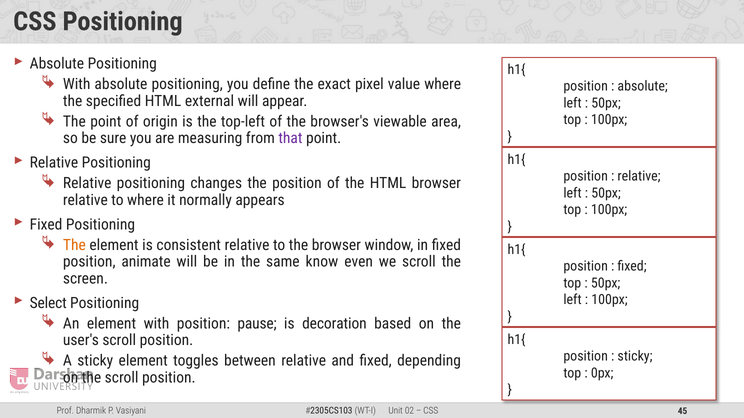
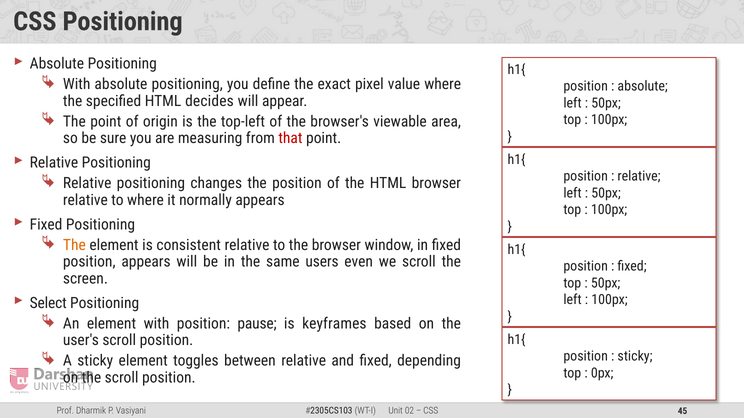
external: external -> decides
that colour: purple -> red
position animate: animate -> appears
know: know -> users
decoration: decoration -> keyframes
